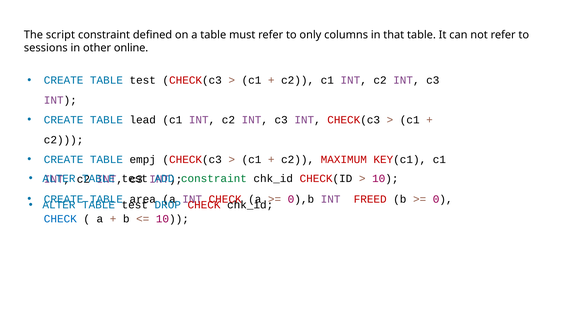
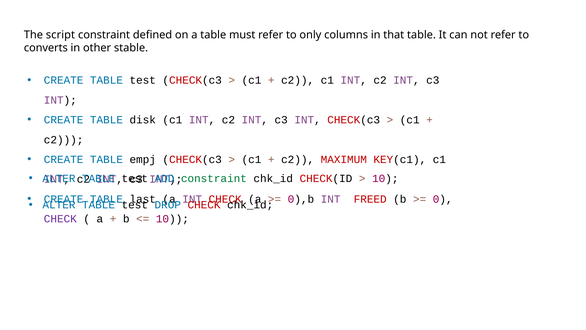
sessions: sessions -> converts
online: online -> stable
lead: lead -> disk
area: area -> last
CHECK at (60, 219) colour: blue -> purple
